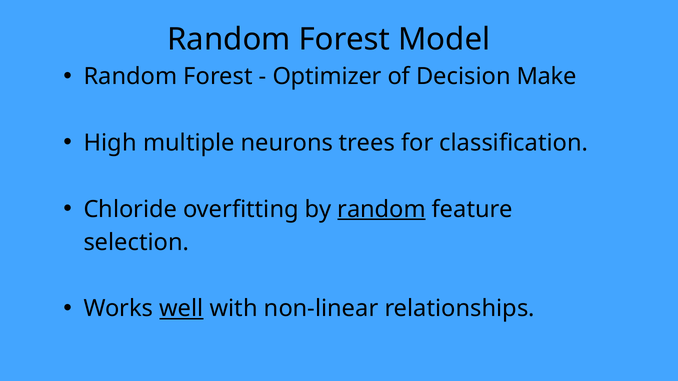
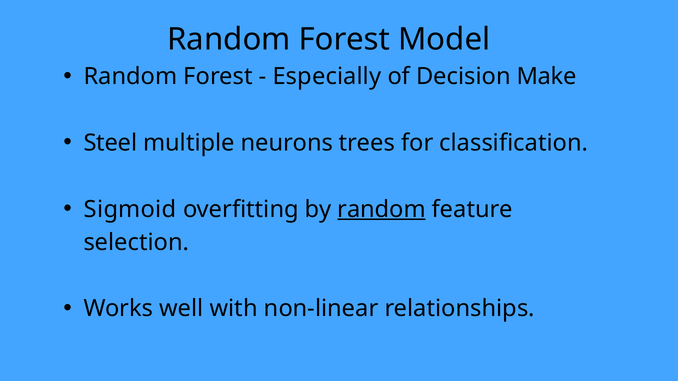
Optimizer: Optimizer -> Especially
High: High -> Steel
Chloride: Chloride -> Sigmoid
well underline: present -> none
